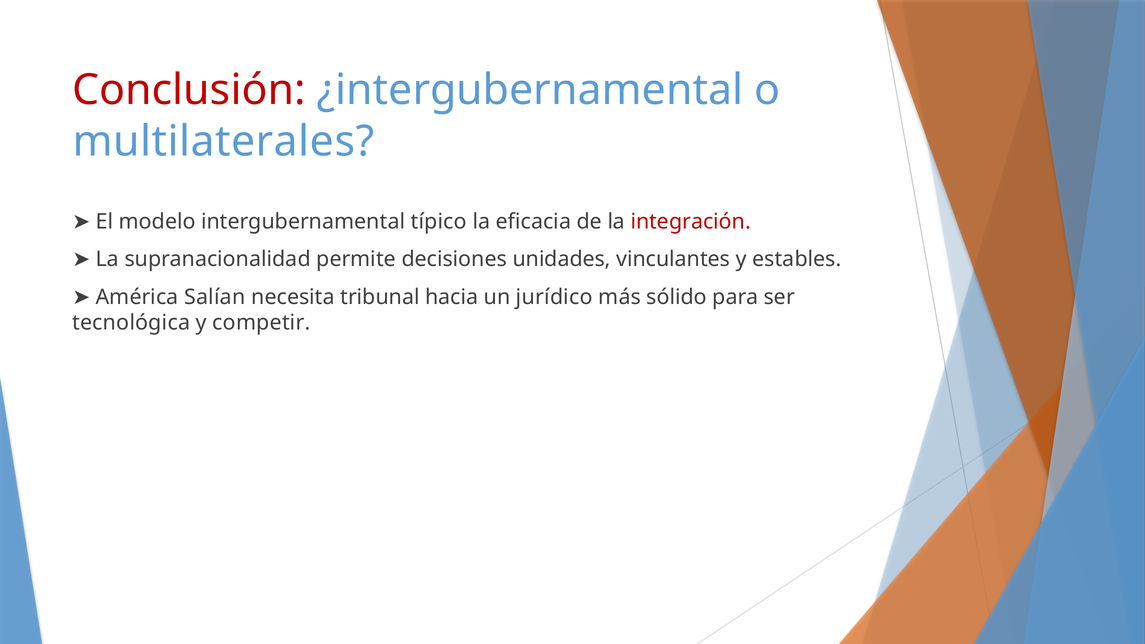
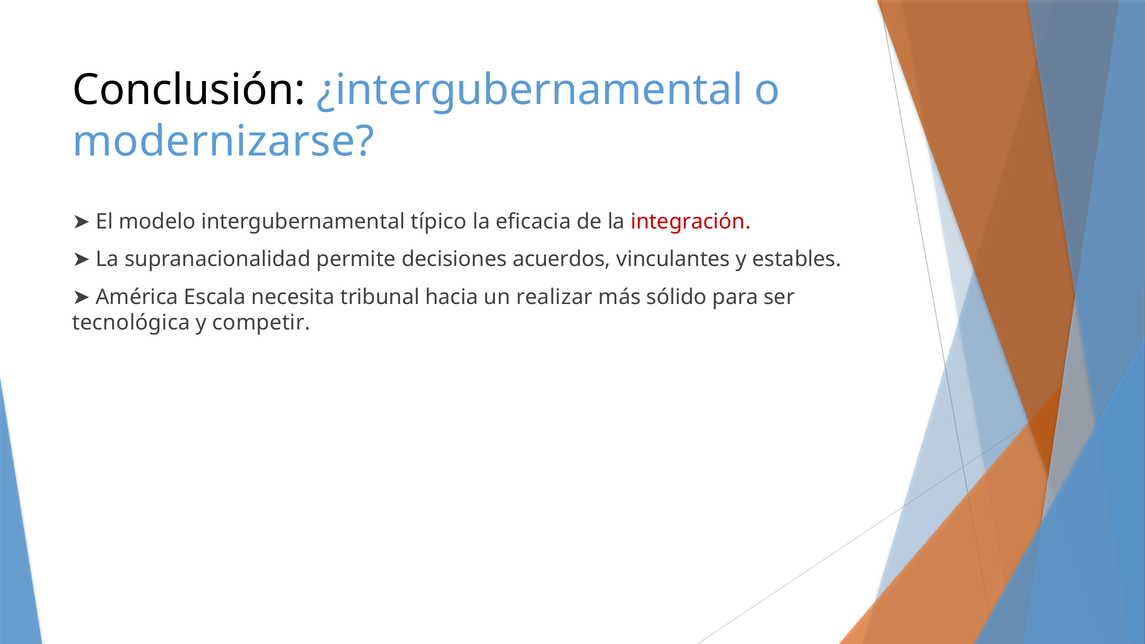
Conclusión colour: red -> black
multilaterales: multilaterales -> modernizarse
unidades: unidades -> acuerdos
Salían: Salían -> Escala
jurídico: jurídico -> realizar
